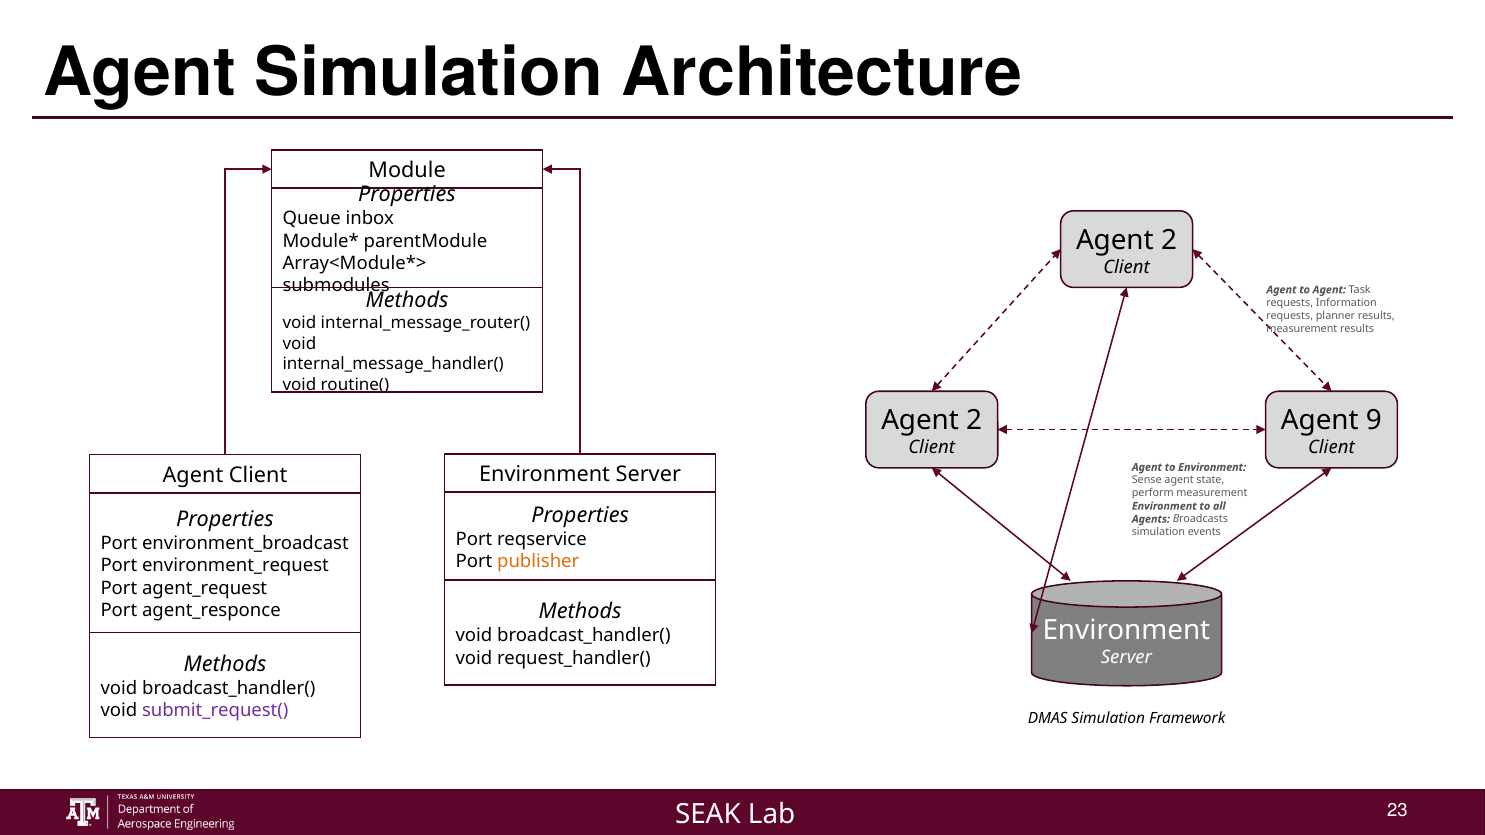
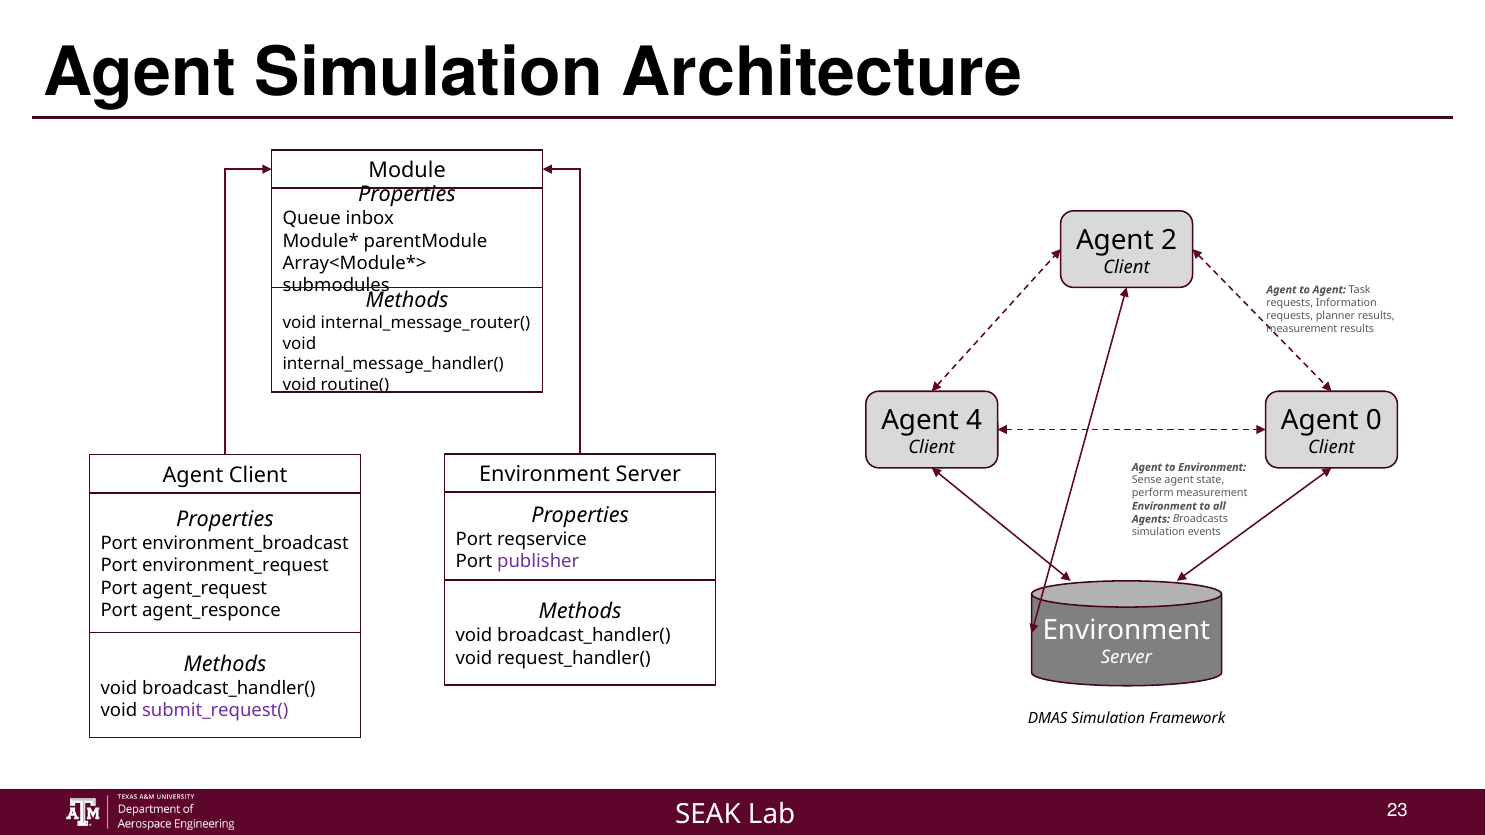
2 at (974, 420): 2 -> 4
9: 9 -> 0
publisher colour: orange -> purple
